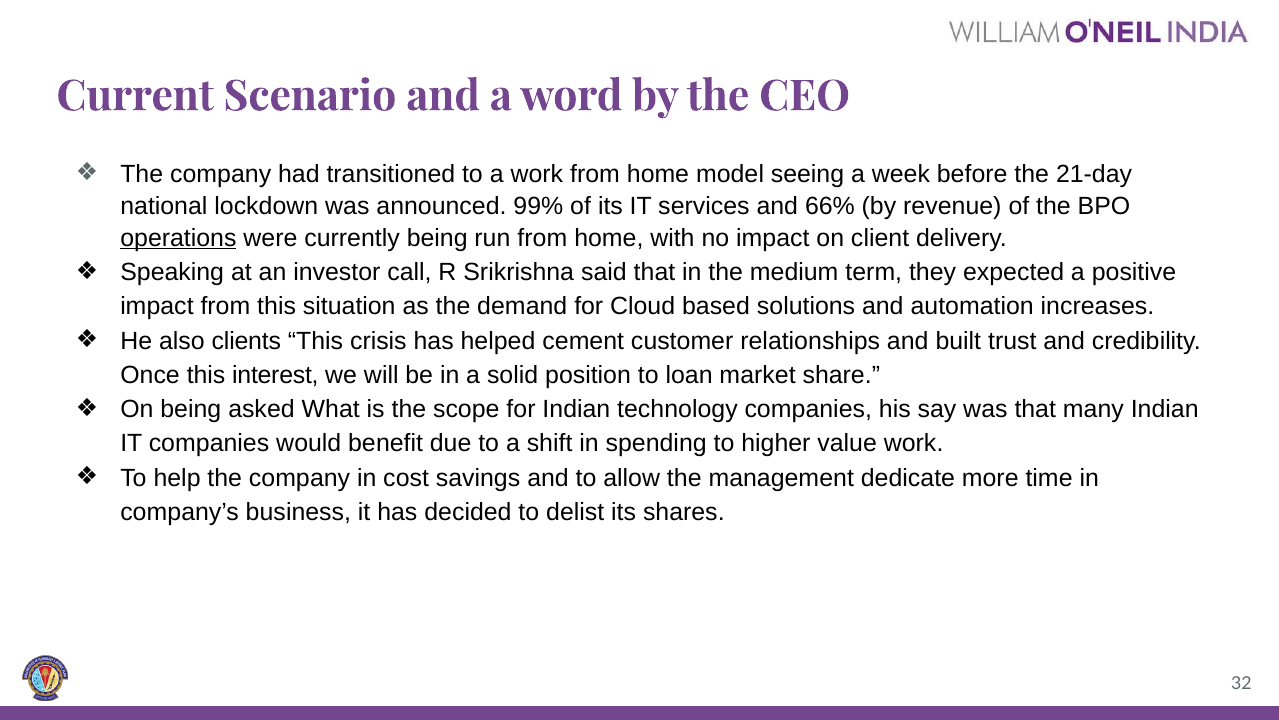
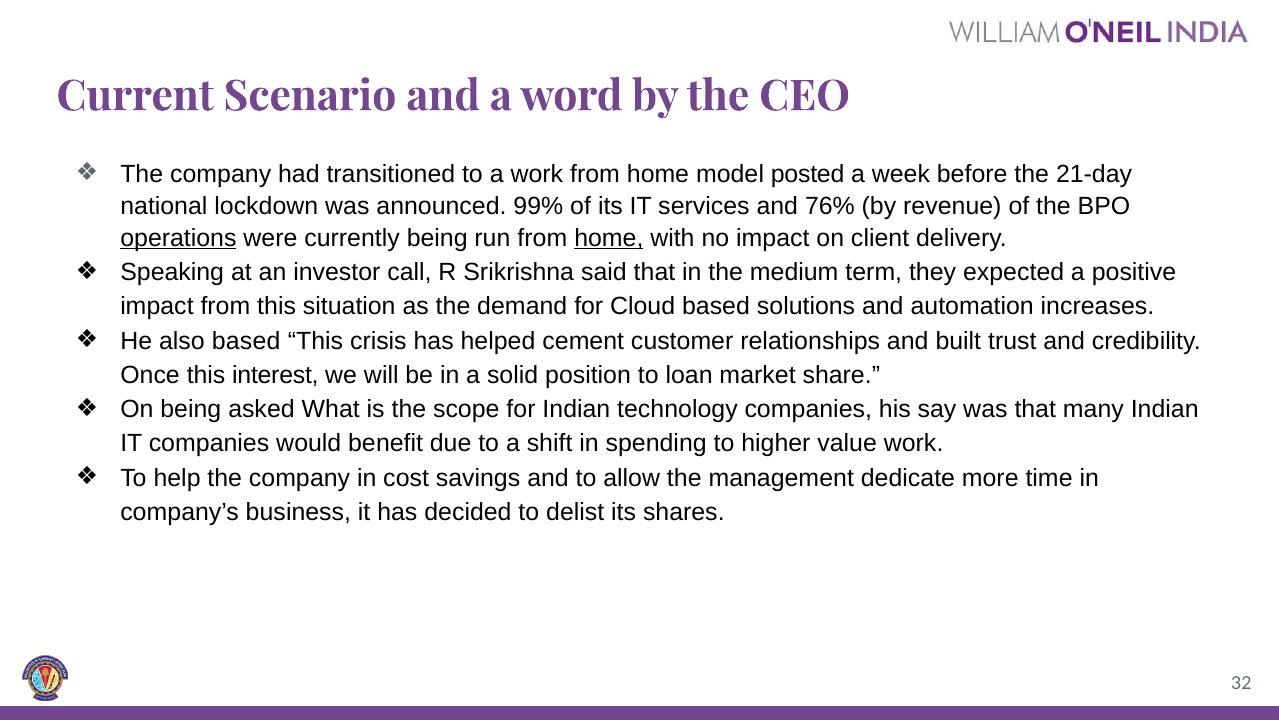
seeing: seeing -> posted
66%: 66% -> 76%
home at (609, 238) underline: none -> present
also clients: clients -> based
